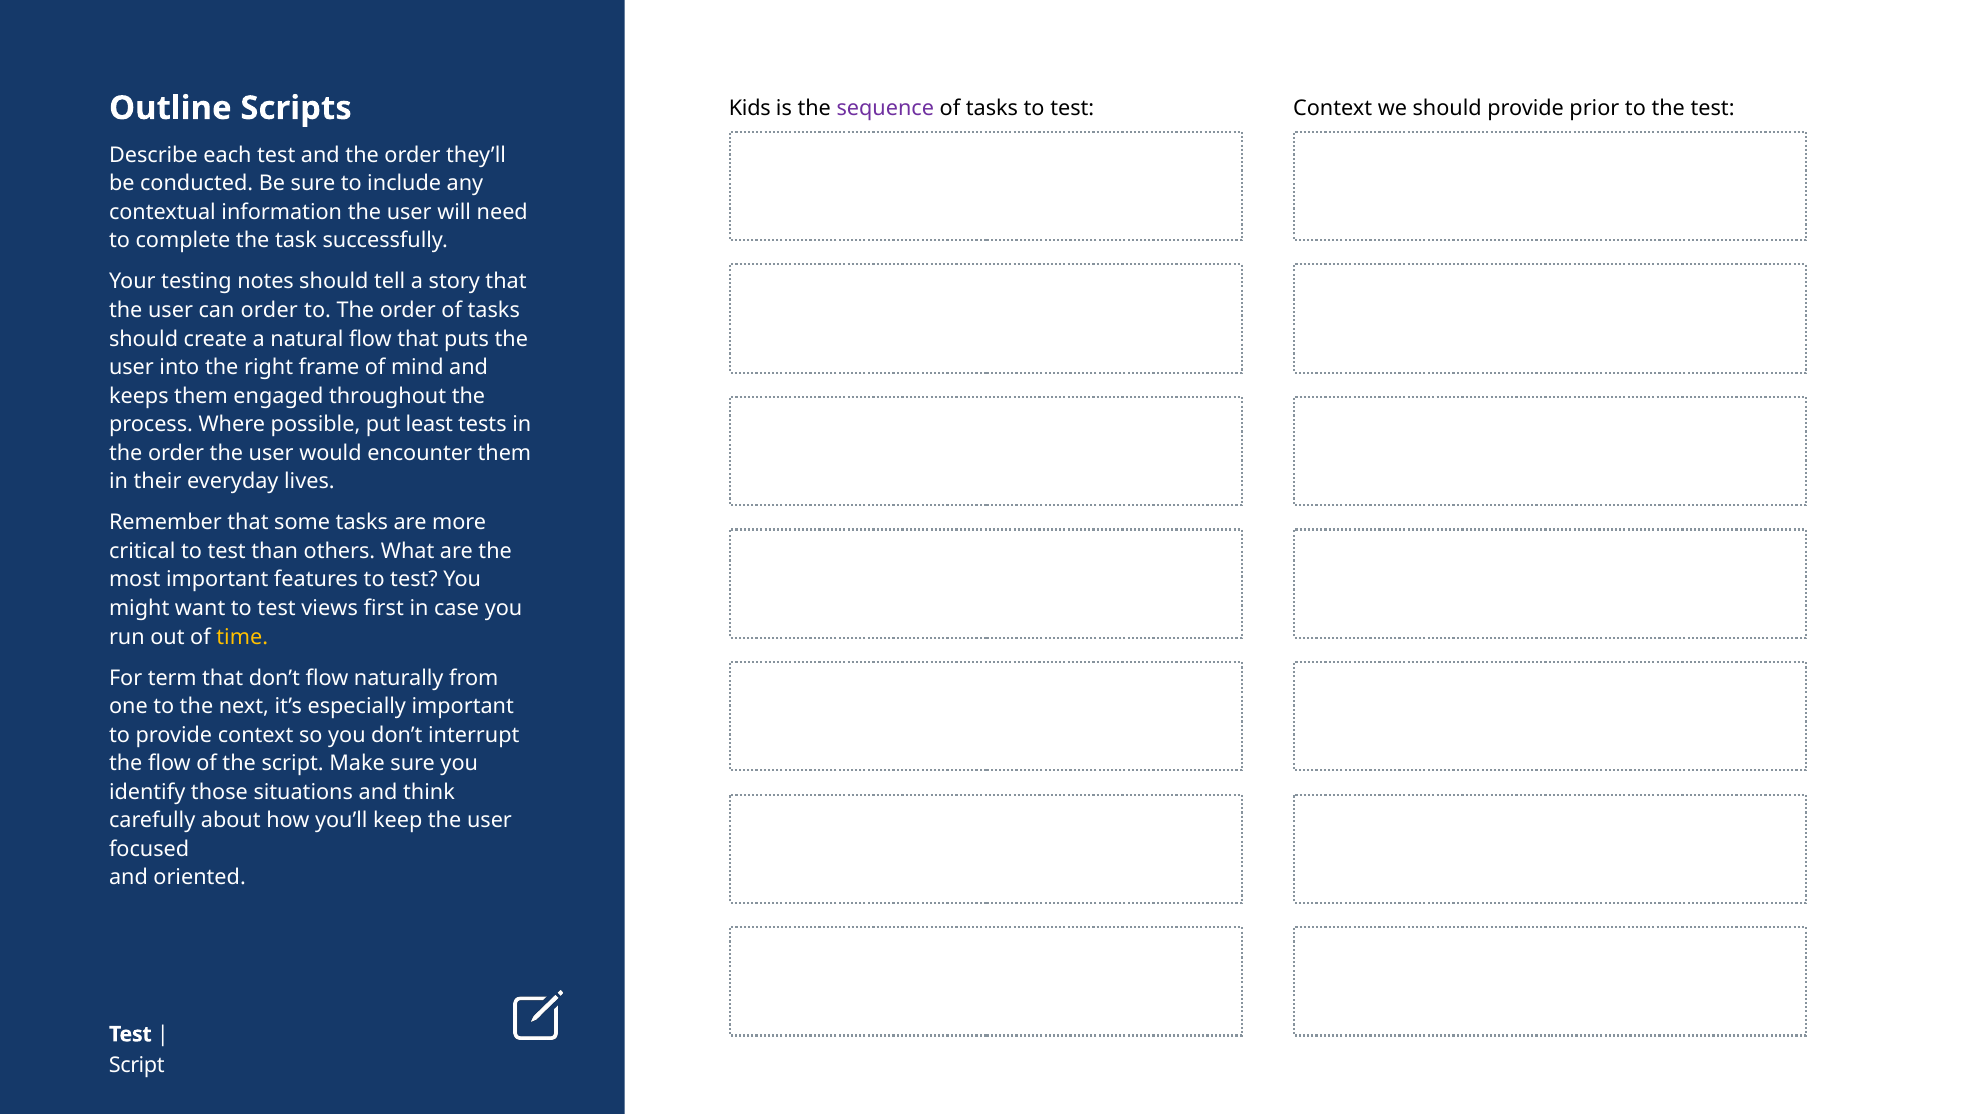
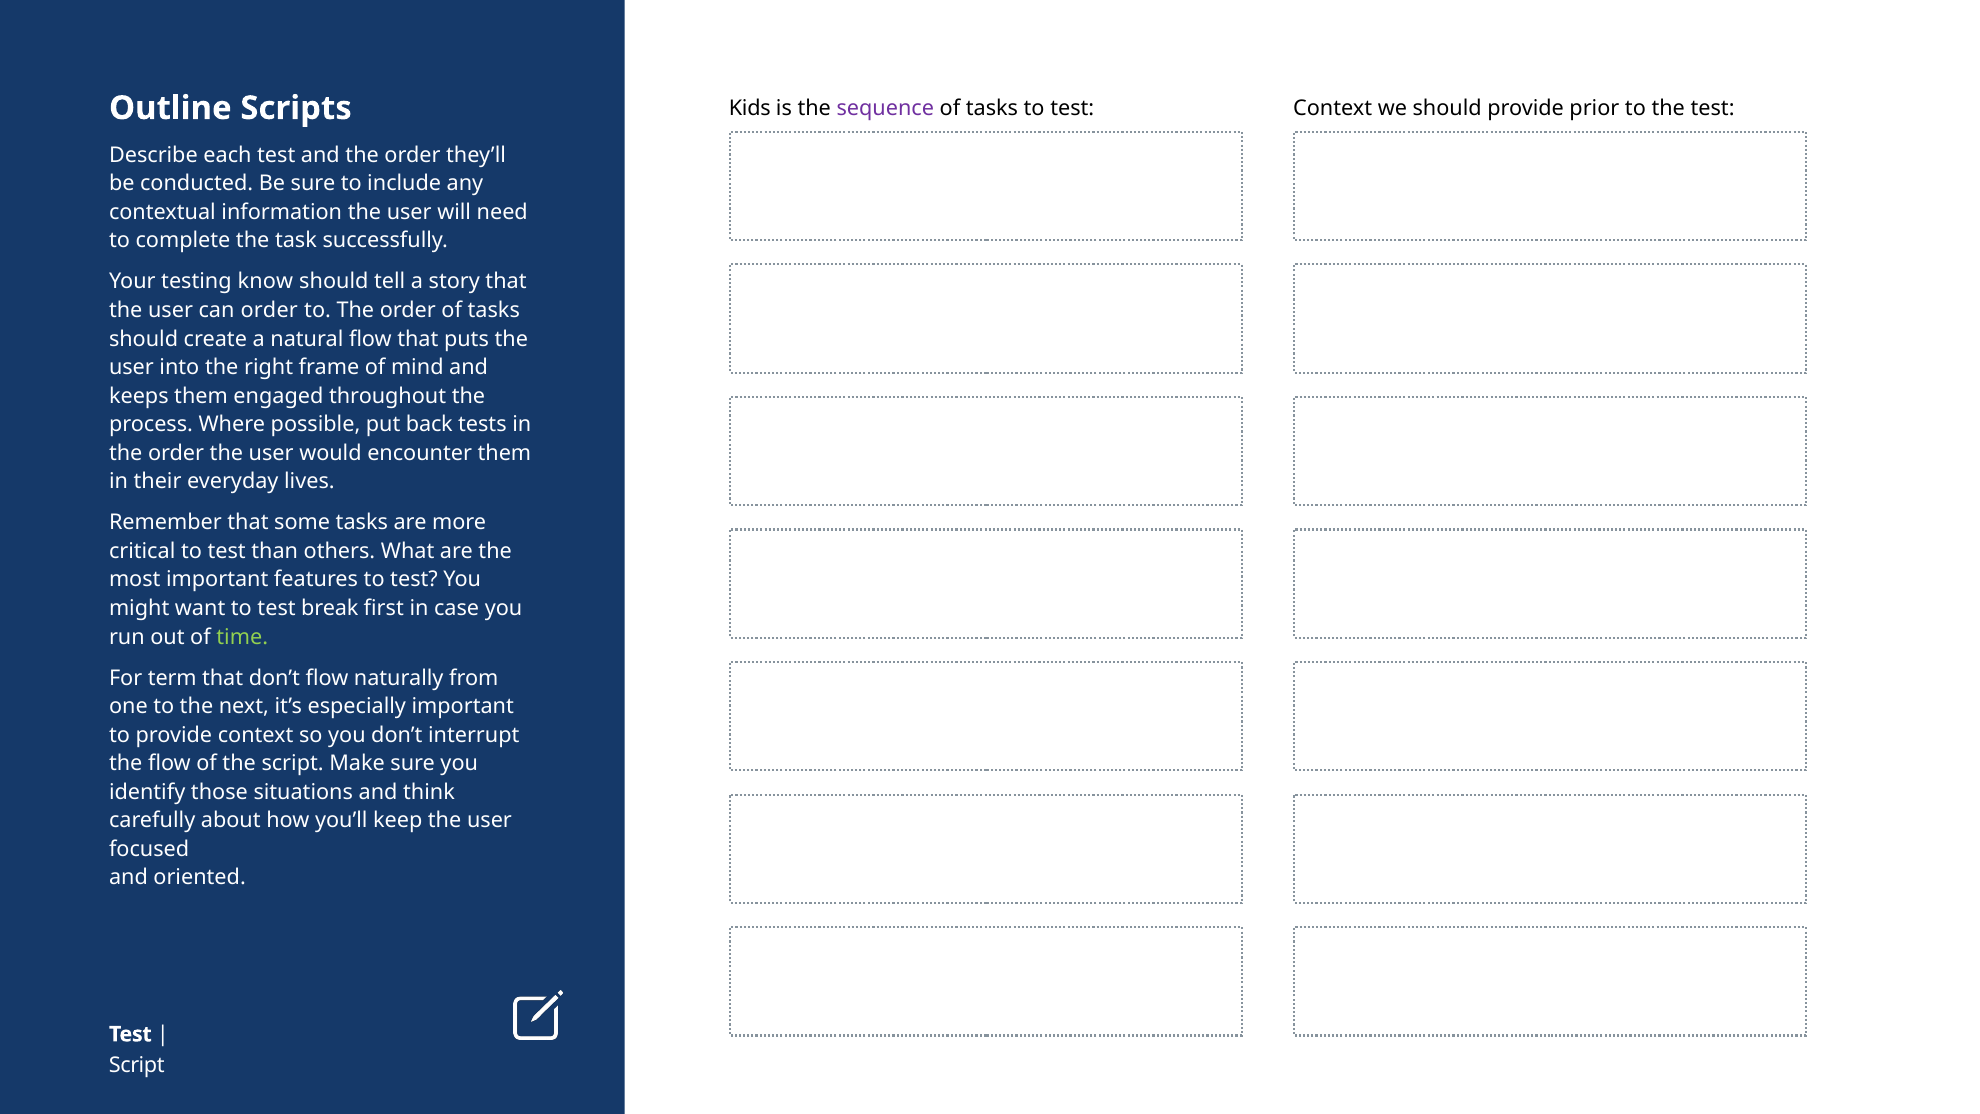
notes: notes -> know
least: least -> back
views: views -> break
time colour: yellow -> light green
